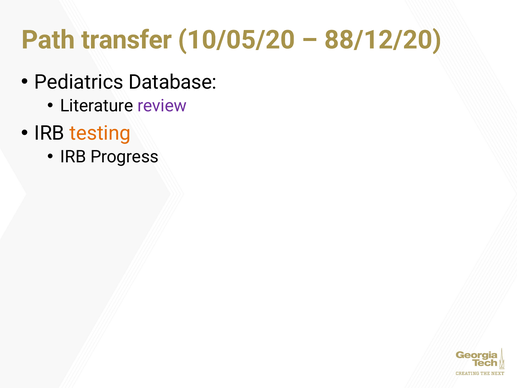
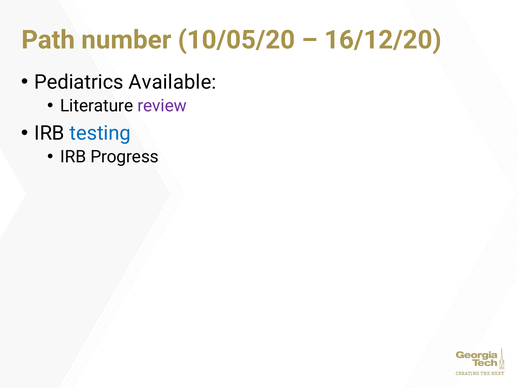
transfer: transfer -> number
88/12/20: 88/12/20 -> 16/12/20
Database: Database -> Available
testing colour: orange -> blue
